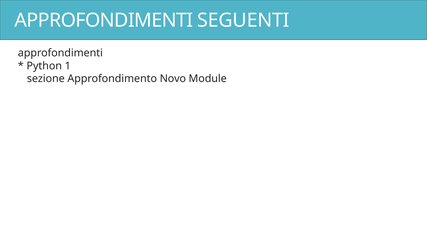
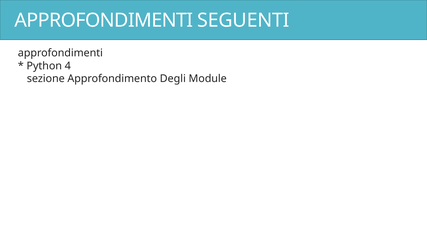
1: 1 -> 4
Novo: Novo -> Degli
